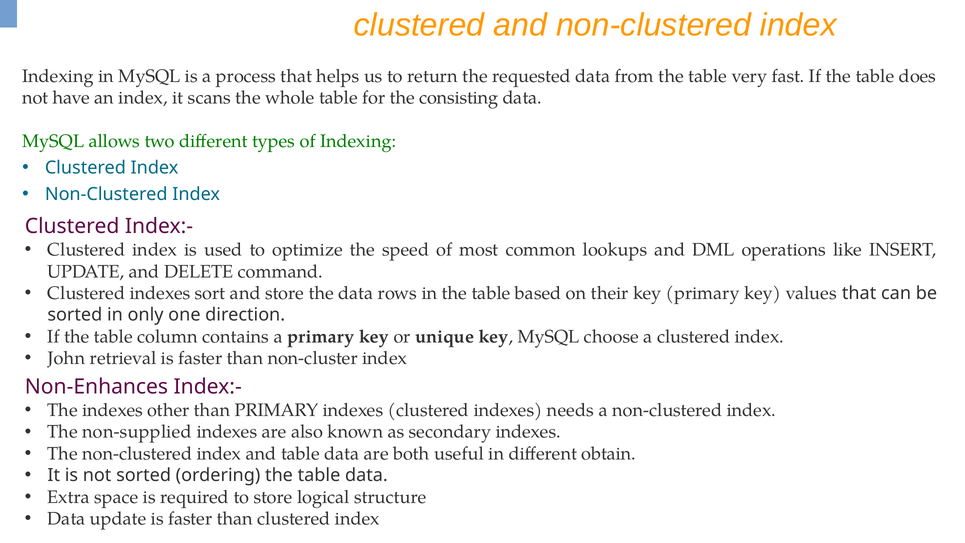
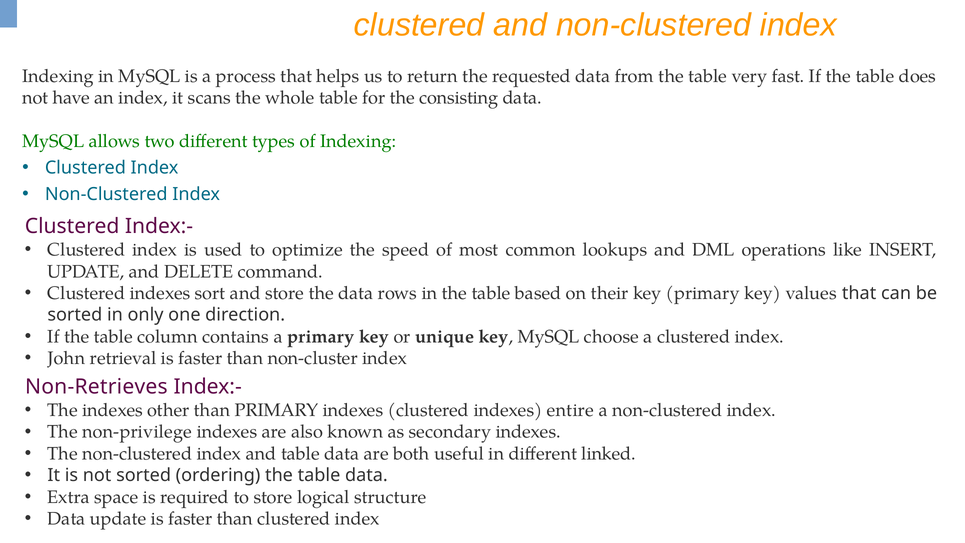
Non-Enhances: Non-Enhances -> Non-Retrieves
needs: needs -> entire
non-supplied: non-supplied -> non-privilege
obtain: obtain -> linked
